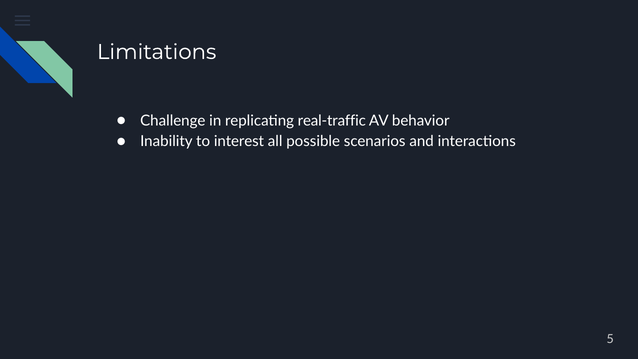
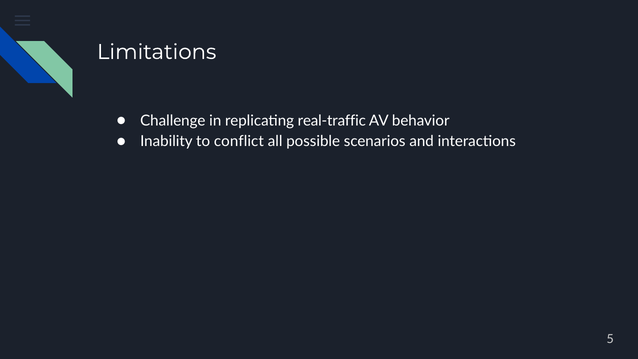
interest: interest -> conflict
